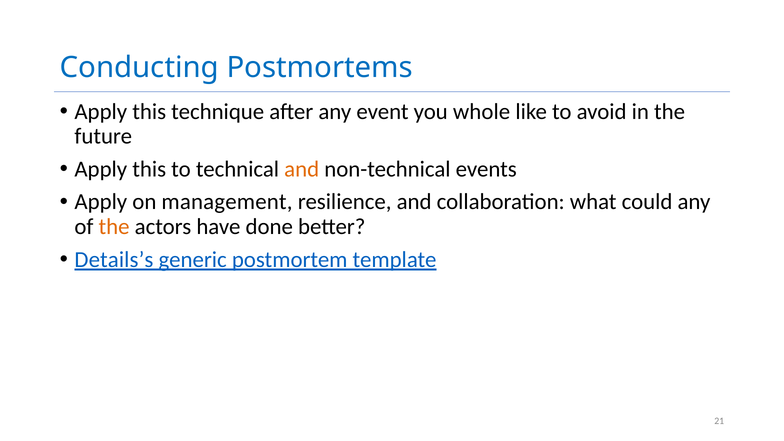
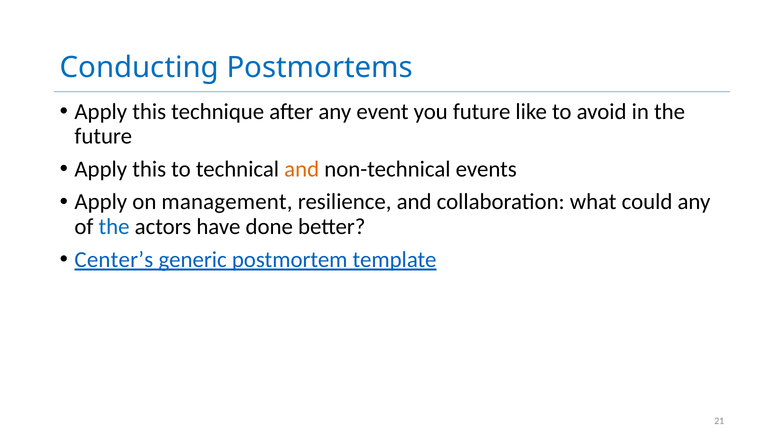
you whole: whole -> future
the at (114, 227) colour: orange -> blue
Details’s: Details’s -> Center’s
